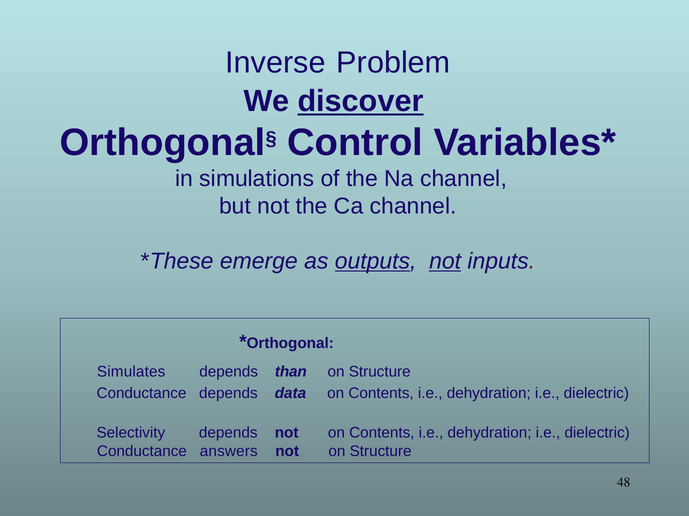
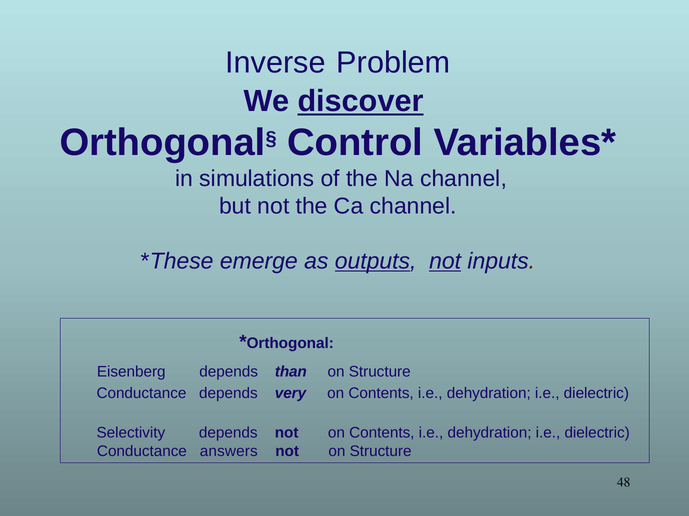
Simulates: Simulates -> Eisenberg
data: data -> very
